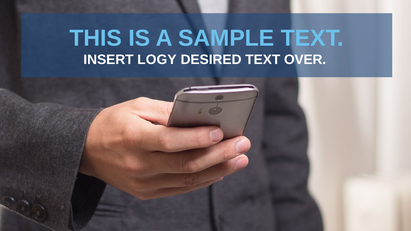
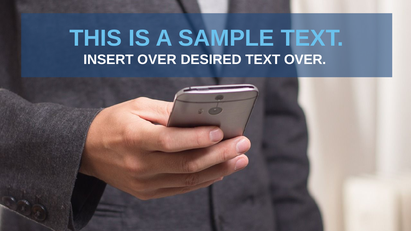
INSERT LOGY: LOGY -> OVER
